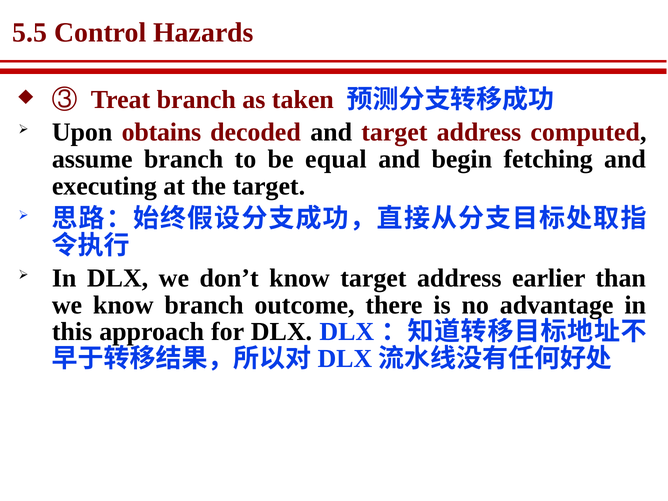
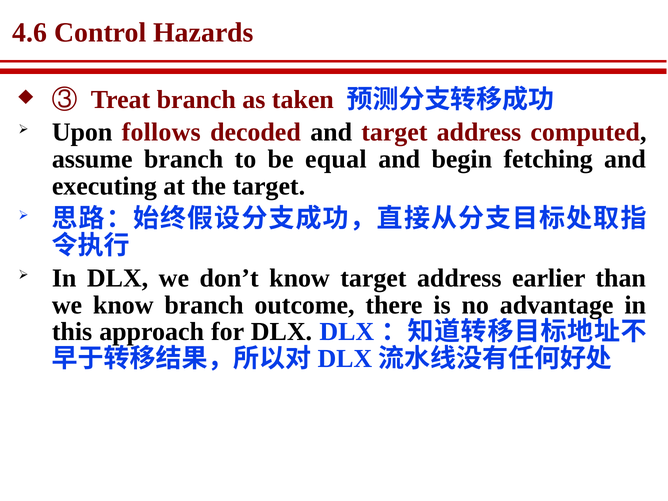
5.5: 5.5 -> 4.6
obtains: obtains -> follows
